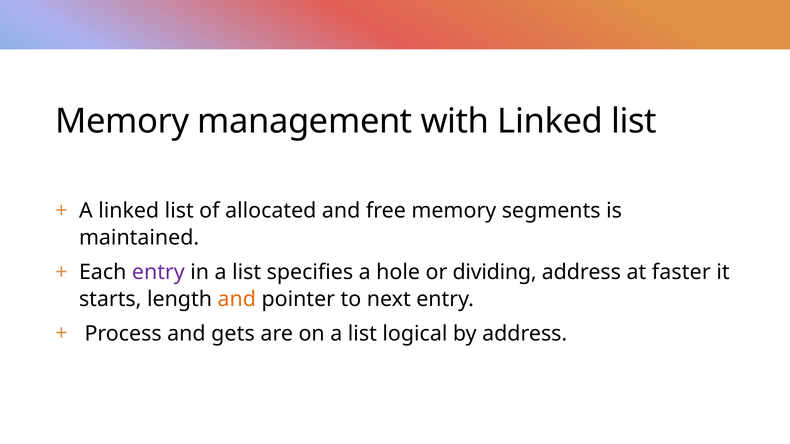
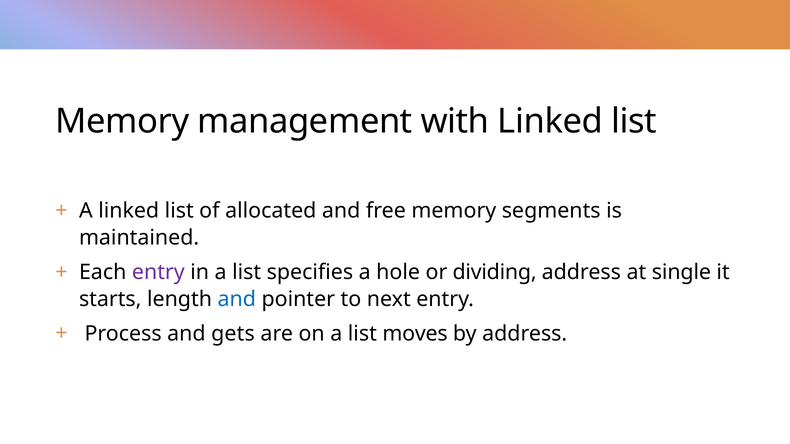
faster: faster -> single
and at (237, 300) colour: orange -> blue
logical: logical -> moves
